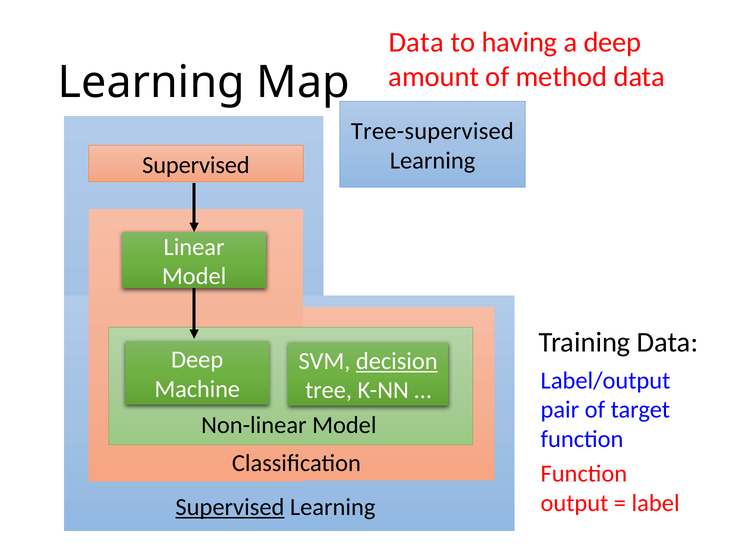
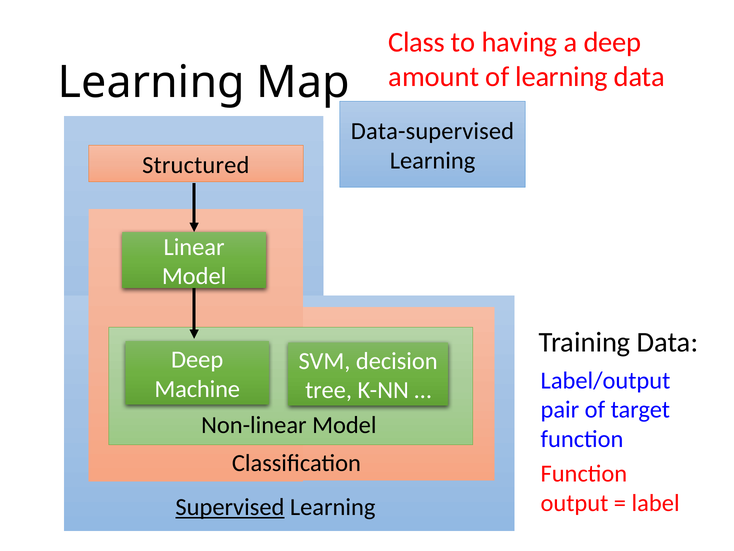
Data at (416, 42): Data -> Class
of method: method -> learning
Tree-supervised: Tree-supervised -> Data-supervised
Supervised at (196, 165): Supervised -> Structured
decision underline: present -> none
